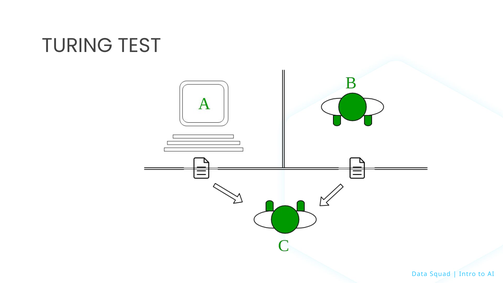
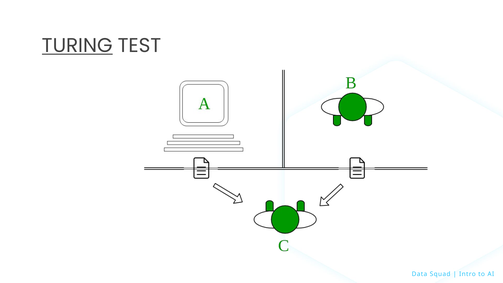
TURING underline: none -> present
